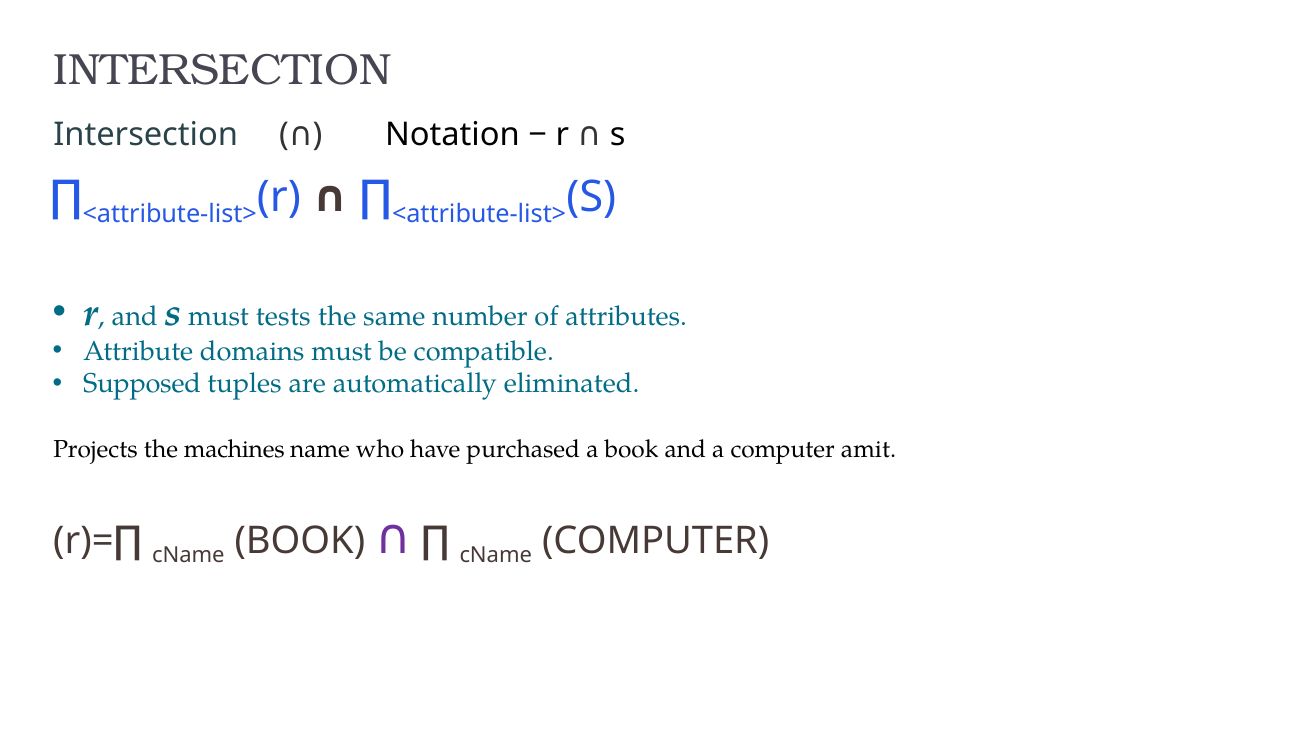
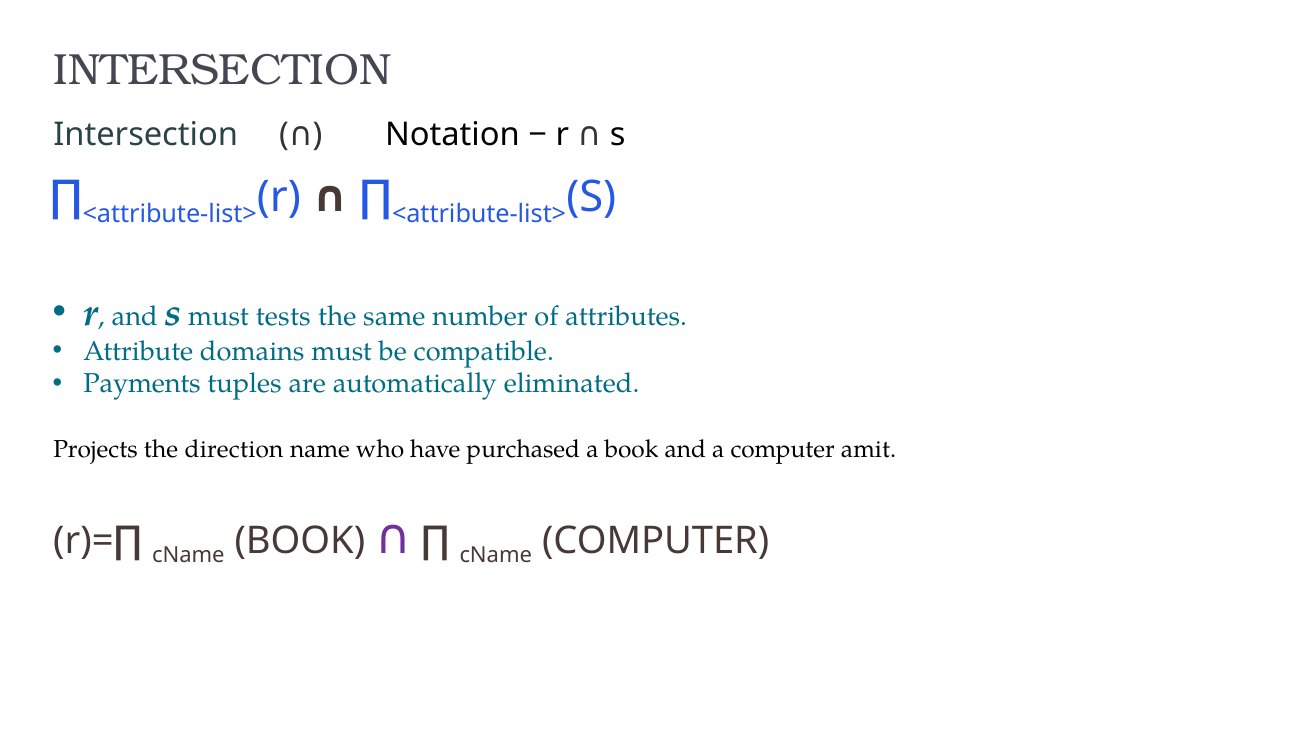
Supposed: Supposed -> Payments
machines: machines -> direction
